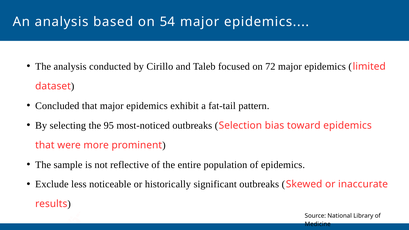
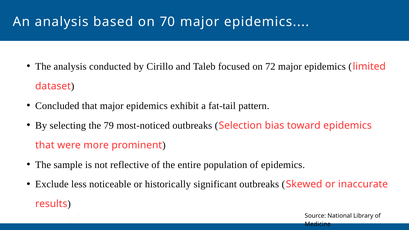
54: 54 -> 70
95: 95 -> 79
